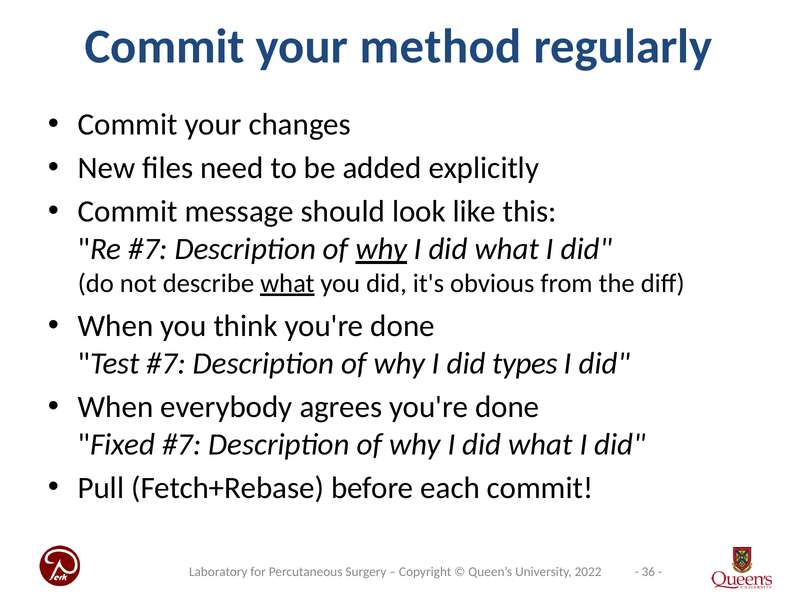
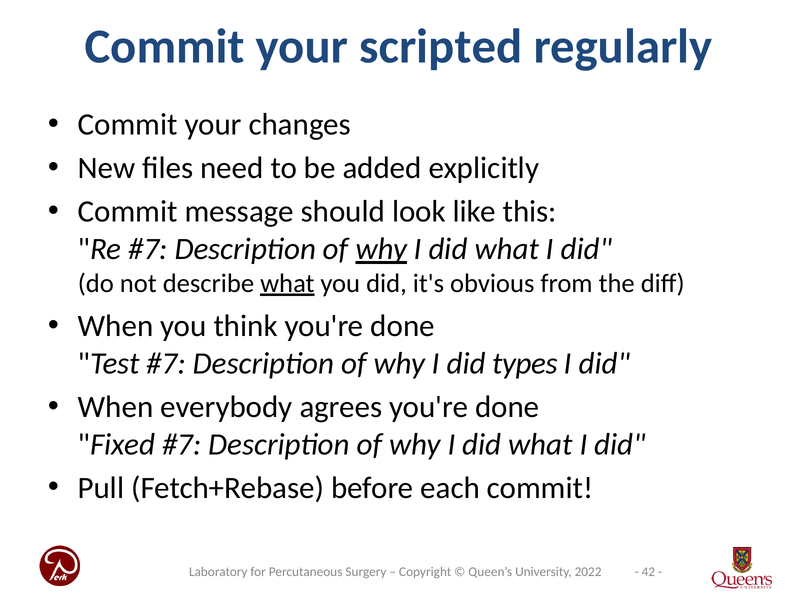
method: method -> scripted
36: 36 -> 42
